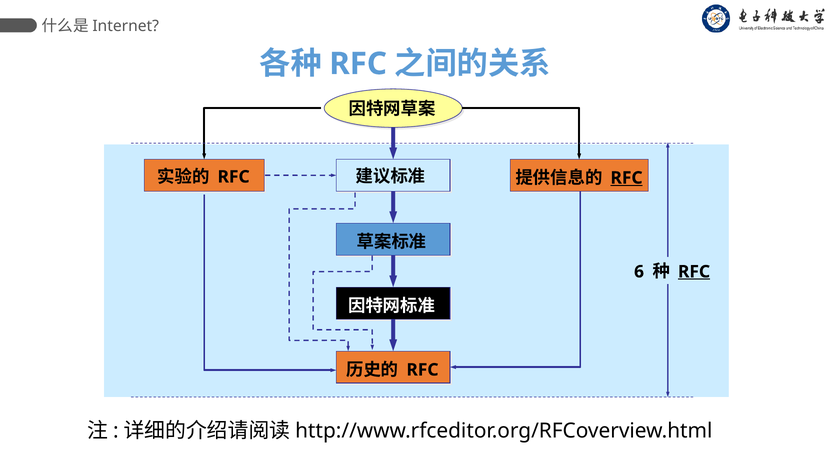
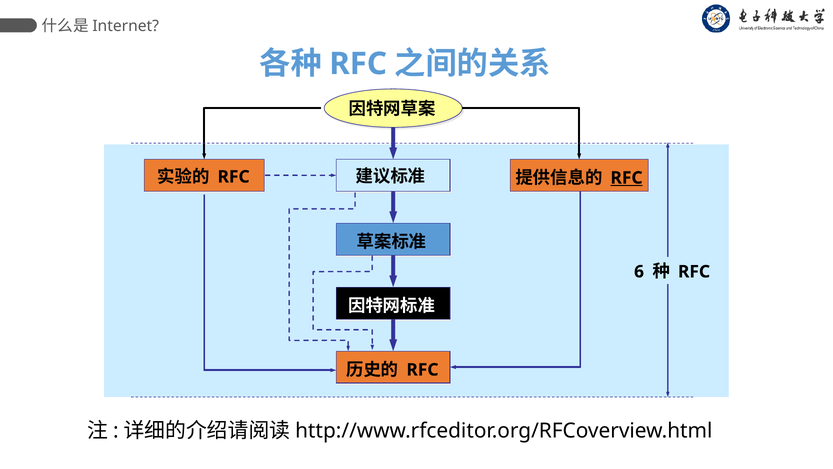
RFC at (694, 271) underline: present -> none
